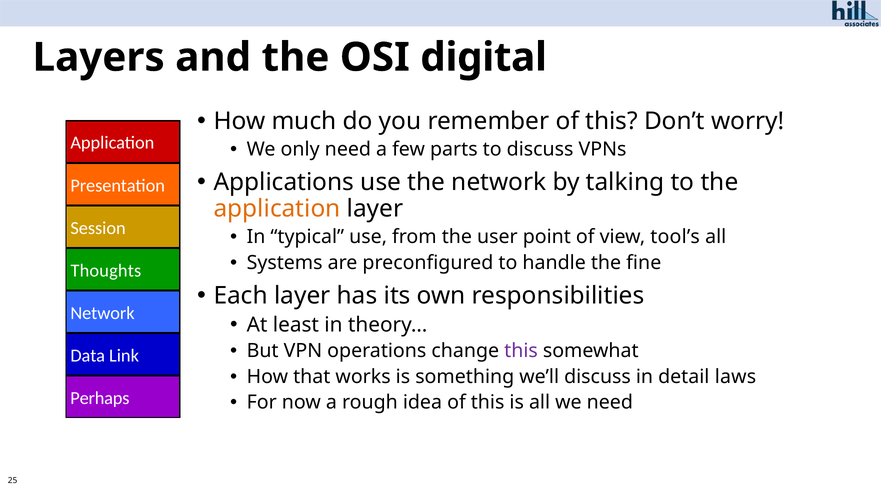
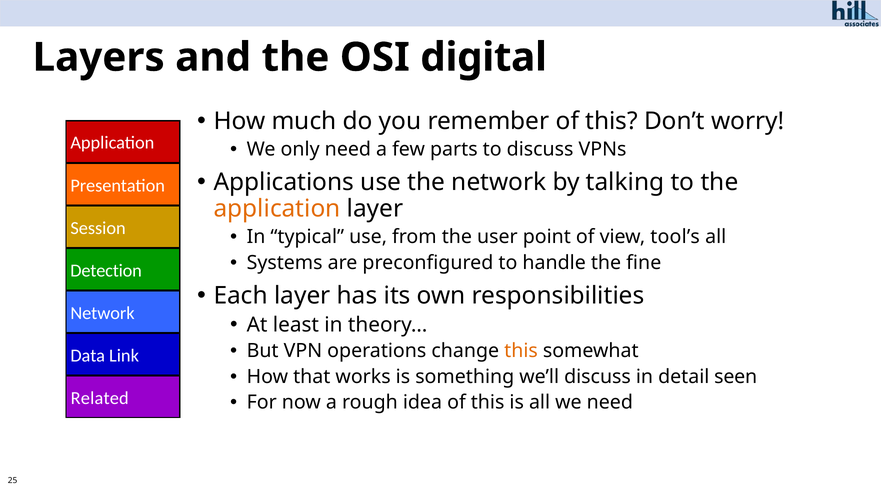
Thoughts: Thoughts -> Detection
this at (521, 351) colour: purple -> orange
laws: laws -> seen
Perhaps: Perhaps -> Related
